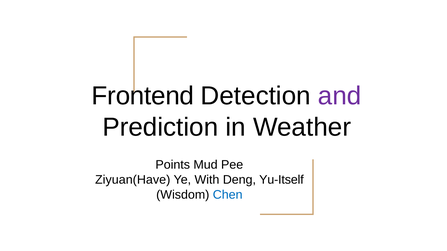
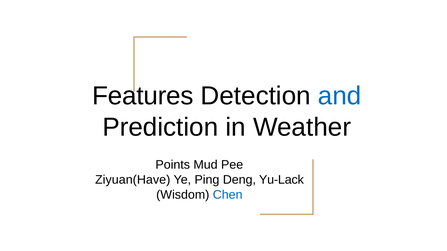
Frontend: Frontend -> Features
and colour: purple -> blue
With: With -> Ping
Yu-Itself: Yu-Itself -> Yu-Lack
